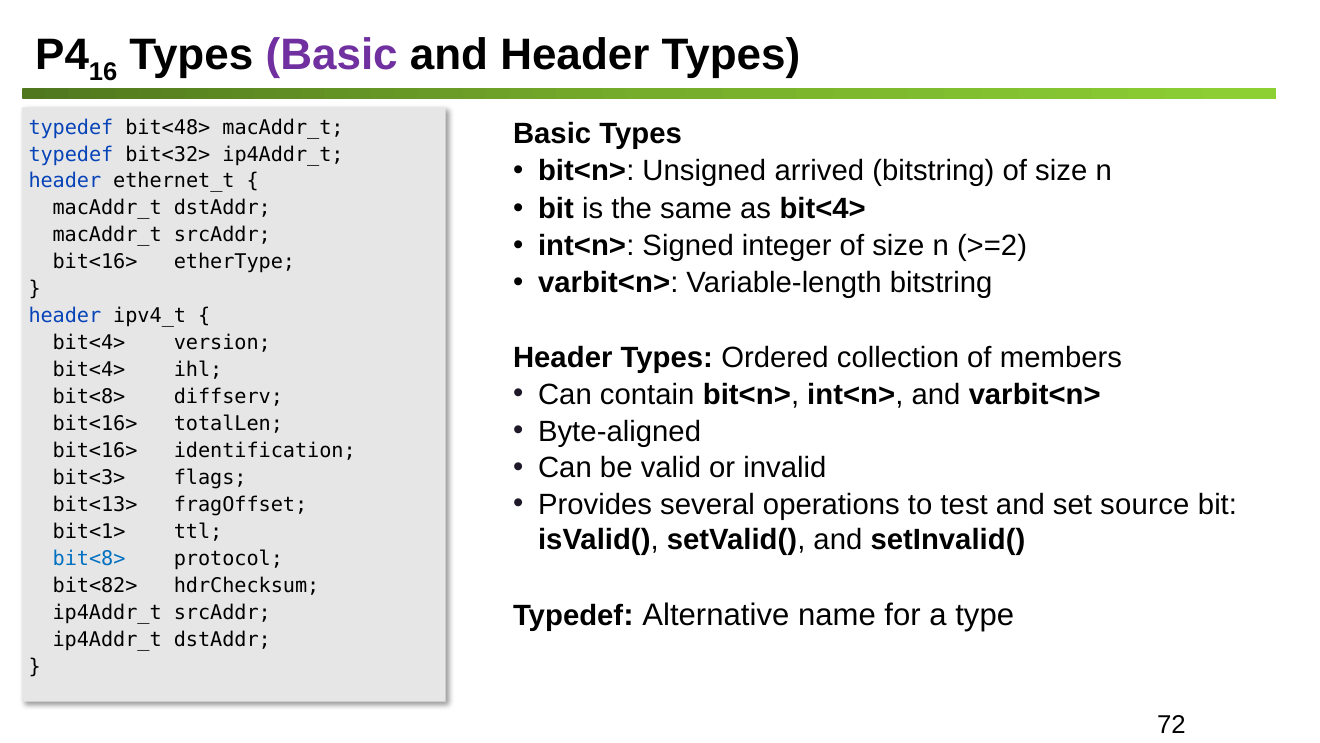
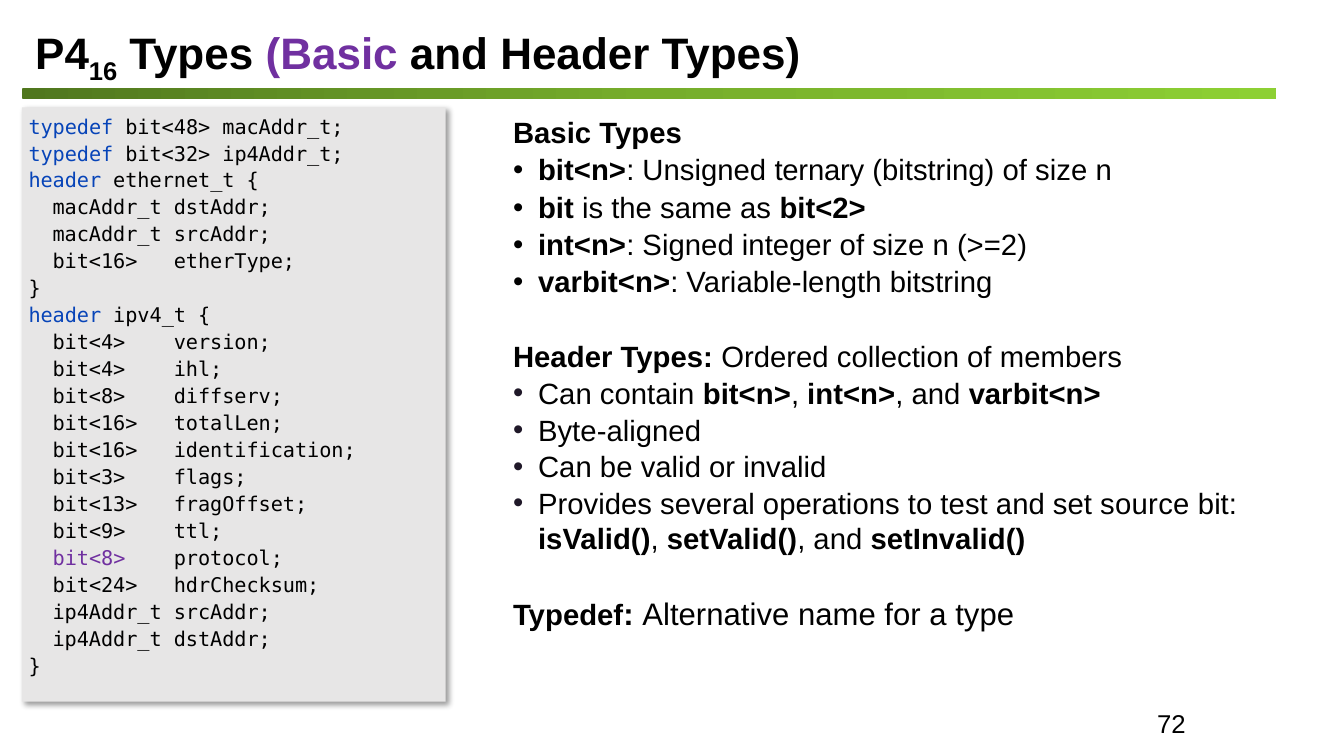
arrived: arrived -> ternary
as bit<4>: bit<4> -> bit<2>
bit<1>: bit<1> -> bit<9>
bit<8> at (89, 558) colour: blue -> purple
bit<82>: bit<82> -> bit<24>
